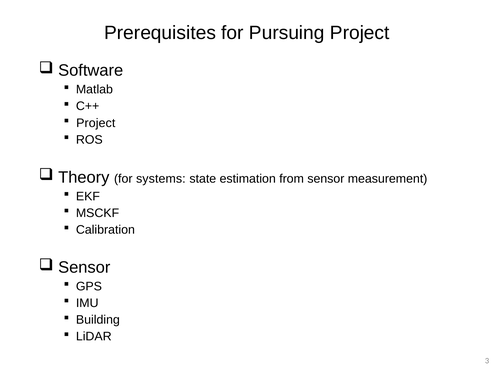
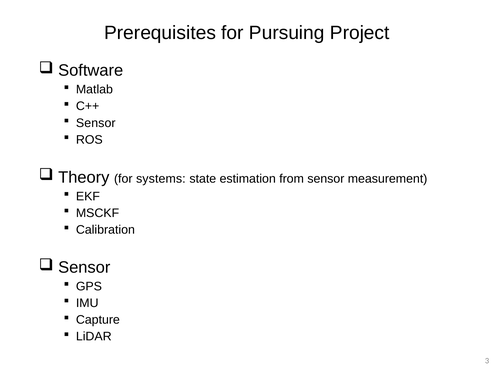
Project at (96, 123): Project -> Sensor
Building: Building -> Capture
